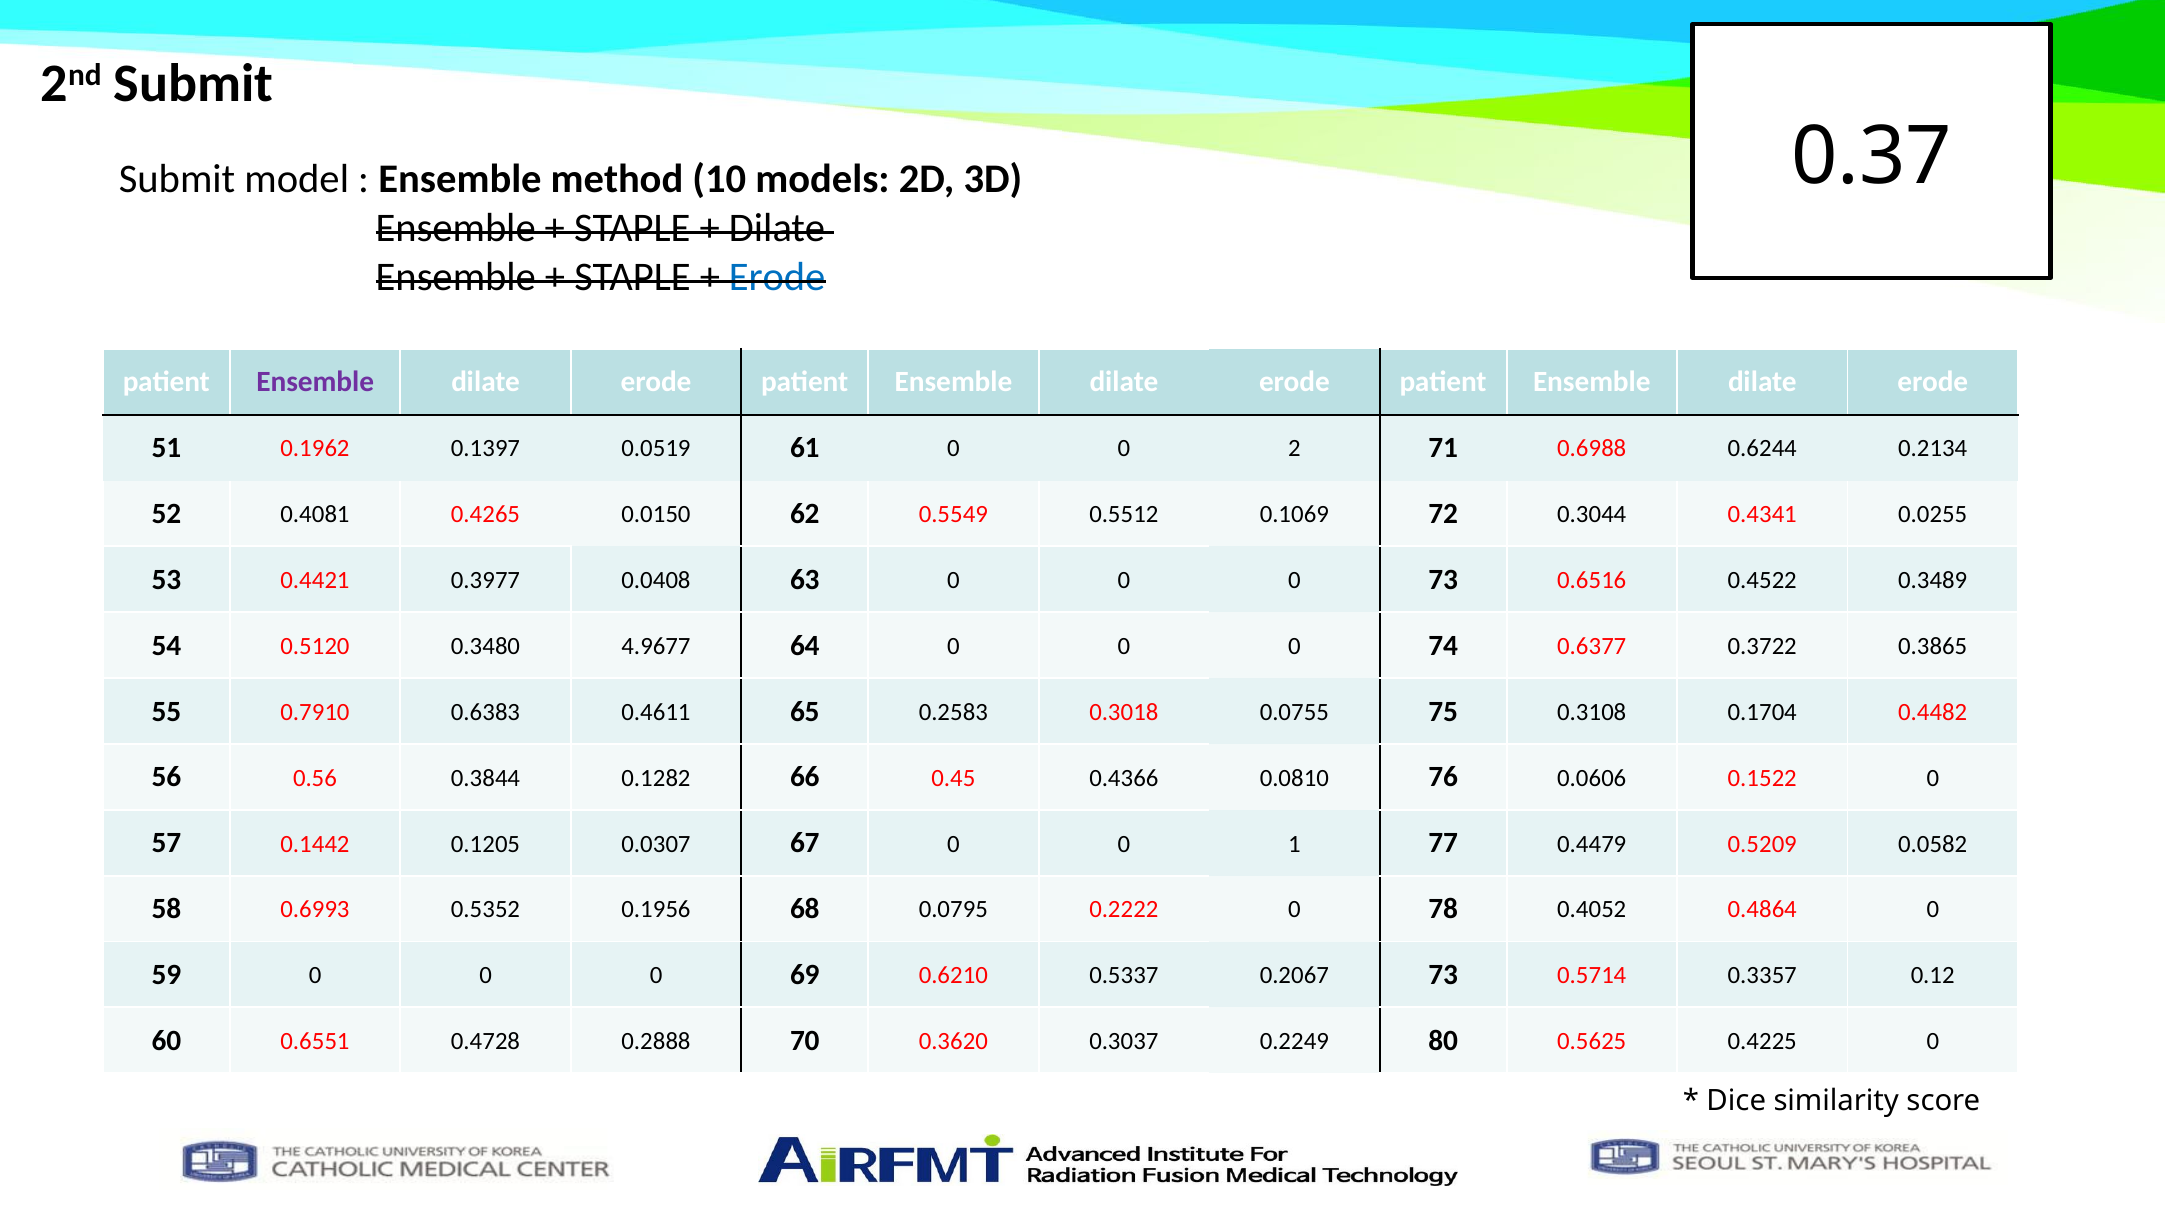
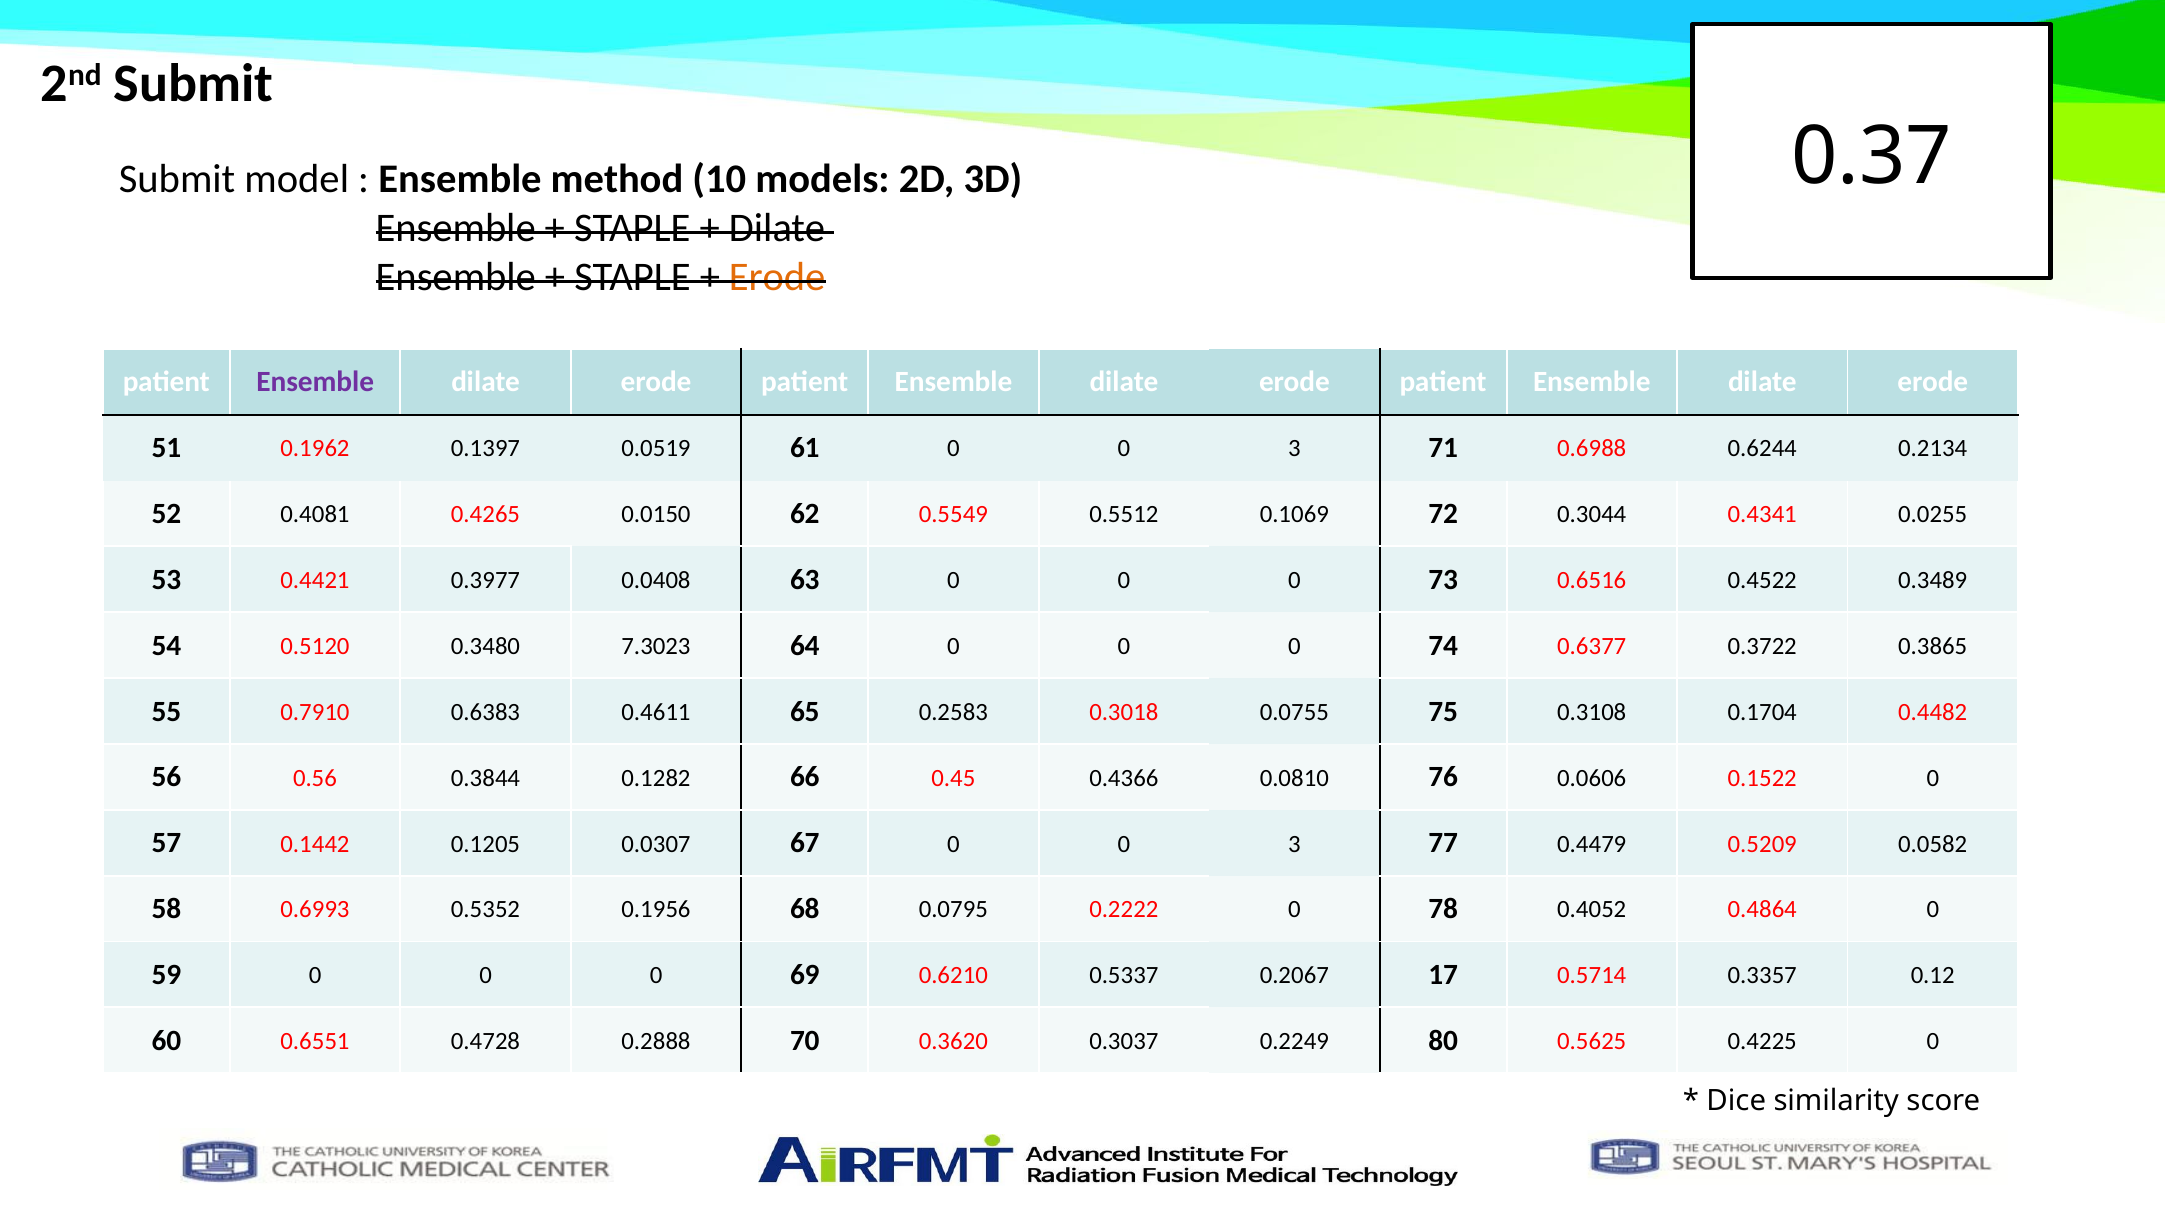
Erode at (777, 277) colour: blue -> orange
61 0 0 2: 2 -> 3
4.9677: 4.9677 -> 7.3023
67 0 0 1: 1 -> 3
0.2067 73: 73 -> 17
